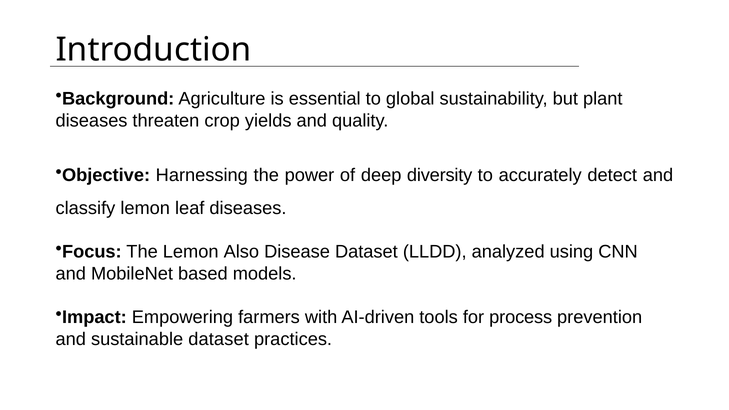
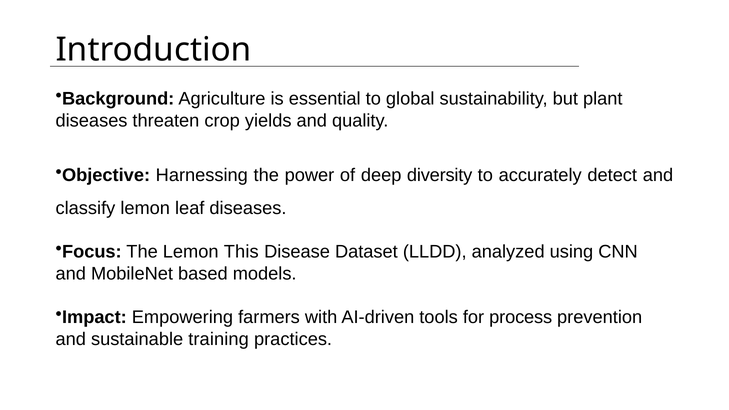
Also: Also -> This
sustainable dataset: dataset -> training
